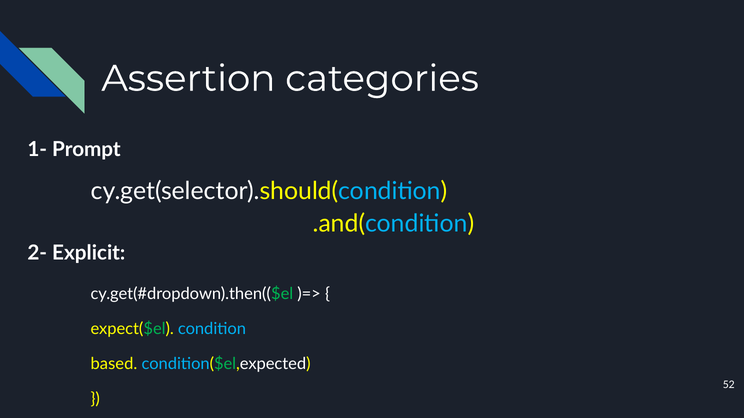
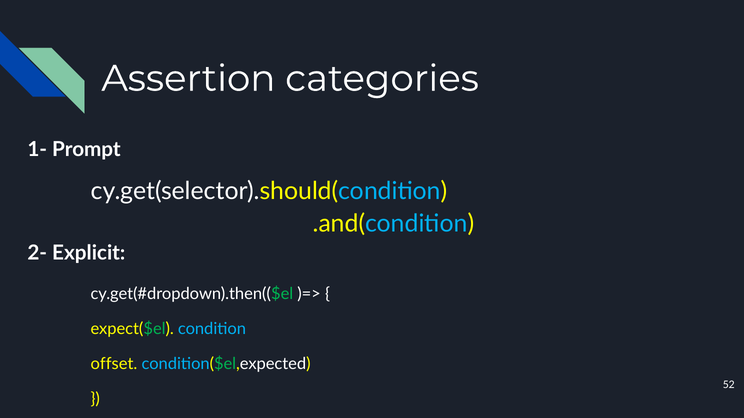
based: based -> offset
